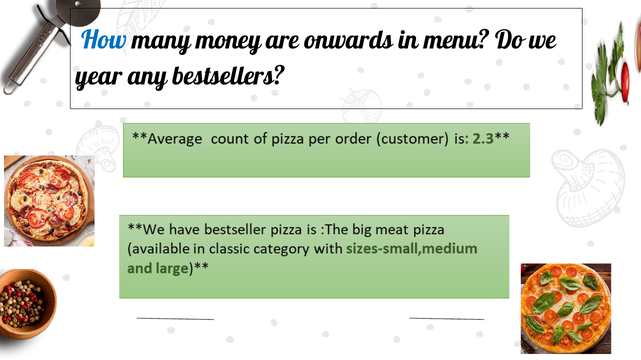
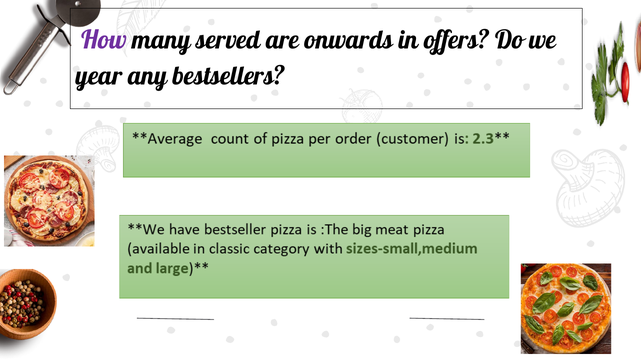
How colour: blue -> purple
money: money -> served
menu: menu -> offers
